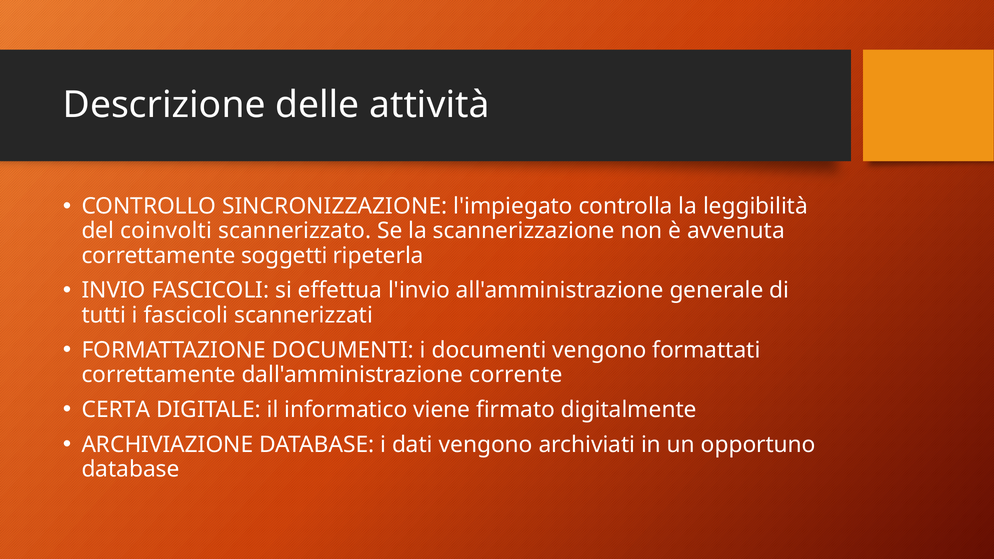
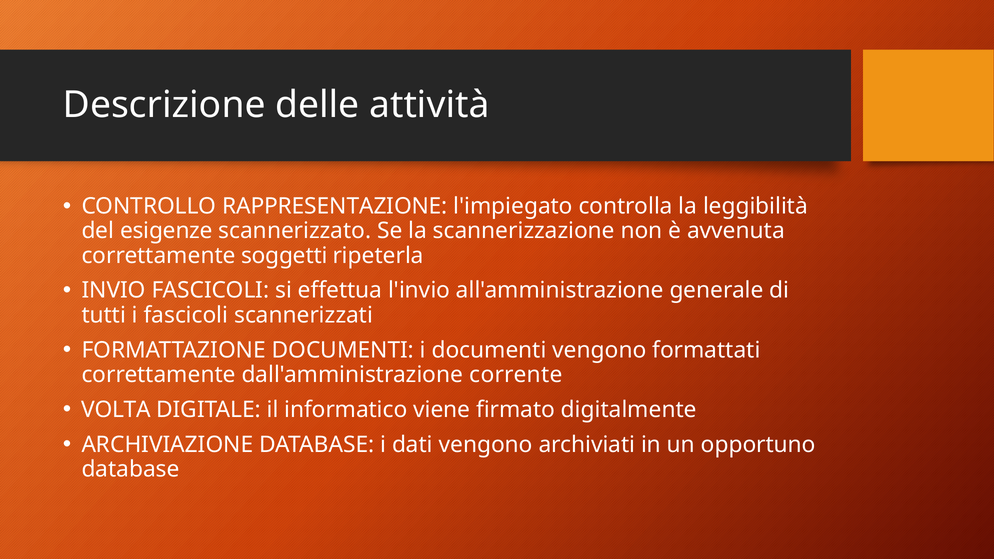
SINCRONIZZAZIONE: SINCRONIZZAZIONE -> RAPPRESENTAZIONE
coinvolti: coinvolti -> esigenze
CERTA: CERTA -> VOLTA
